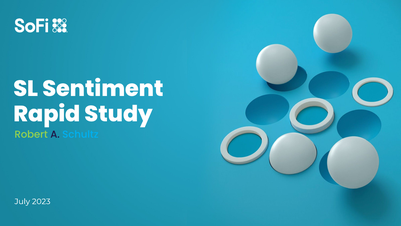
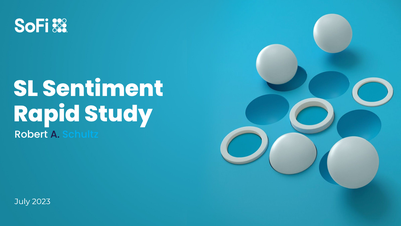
Robert colour: light green -> white
